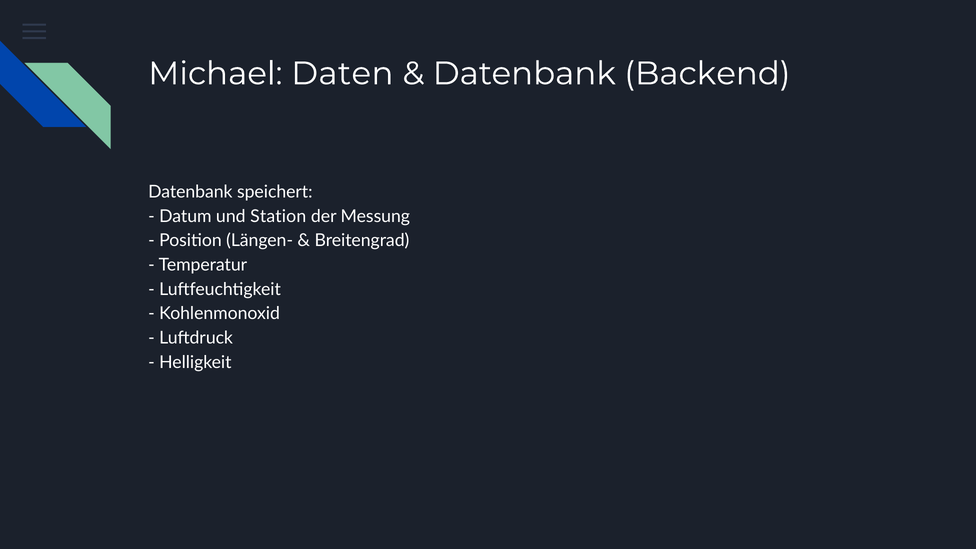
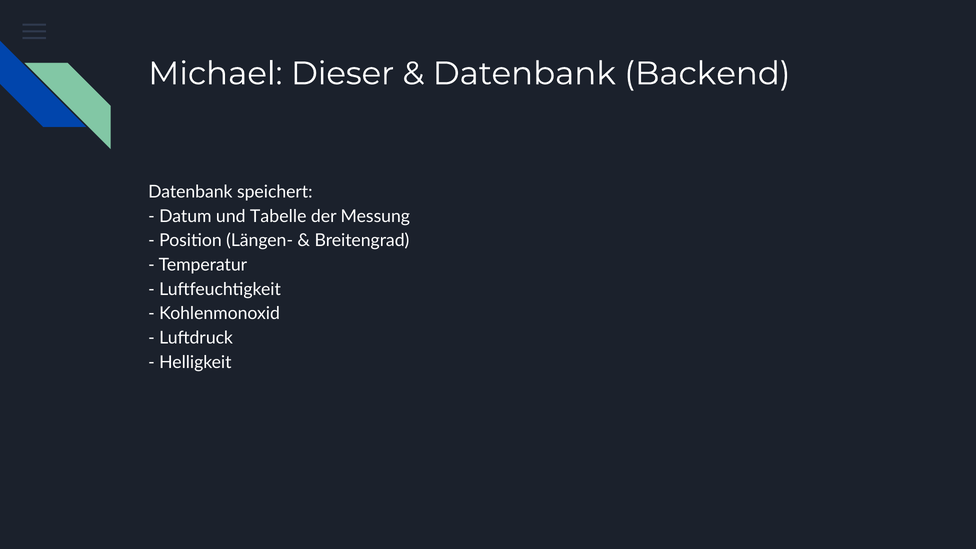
Daten: Daten -> Dieser
Station: Station -> Tabelle
